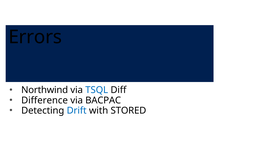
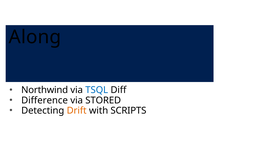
Errors: Errors -> Along
BACPAC: BACPAC -> STORED
Drift colour: blue -> orange
STORED: STORED -> SCRIPTS
